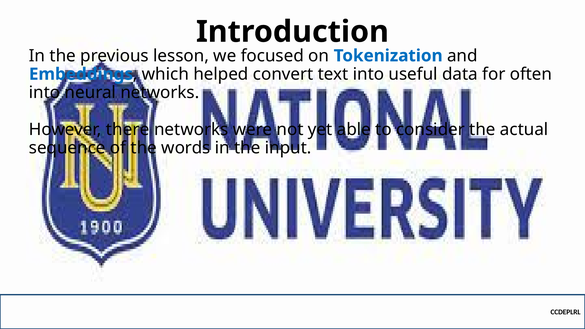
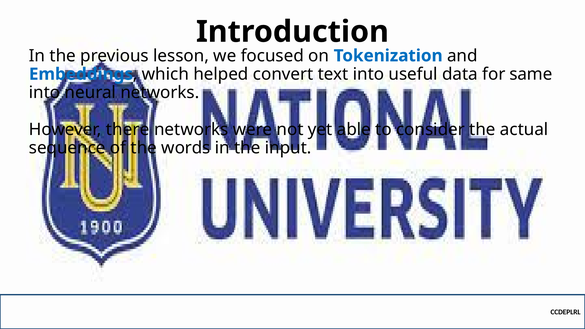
often: often -> same
